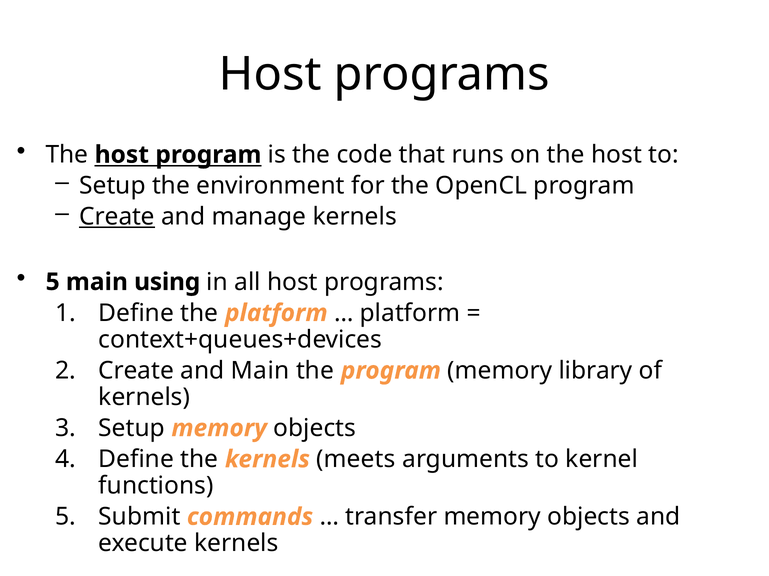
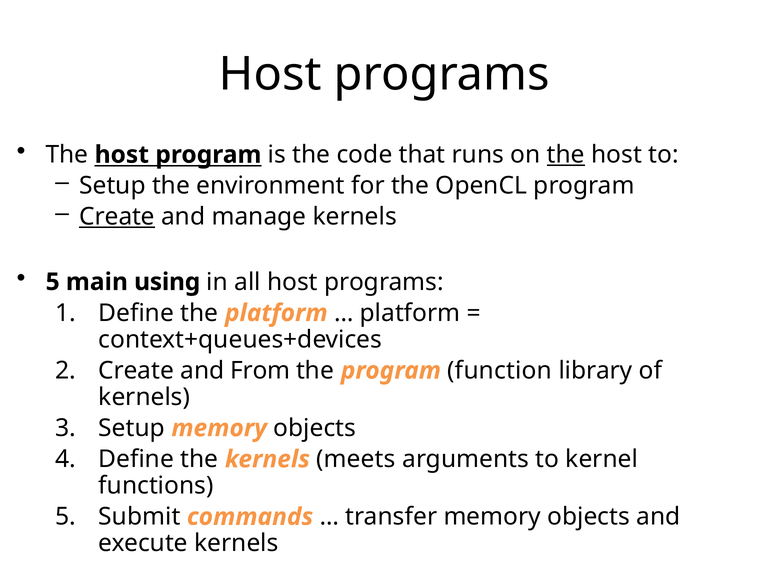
the at (566, 155) underline: none -> present
and Main: Main -> From
program memory: memory -> function
